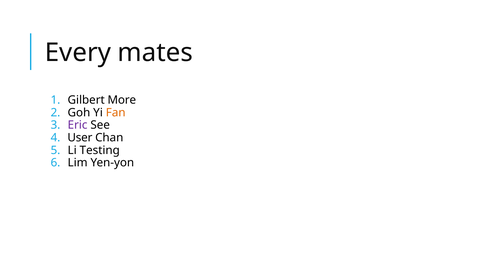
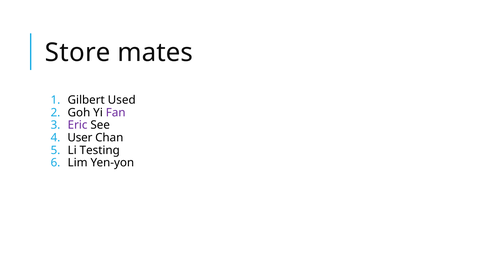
Every: Every -> Store
More: More -> Used
Fan colour: orange -> purple
